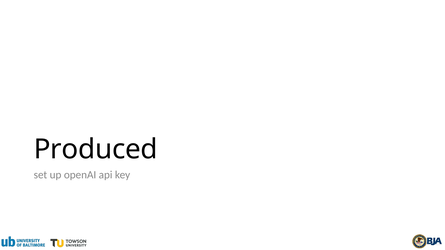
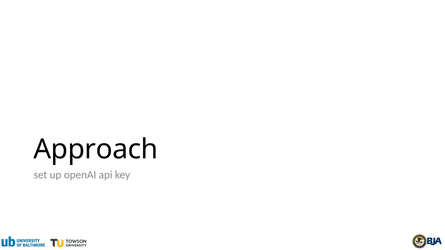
Produced: Produced -> Approach
